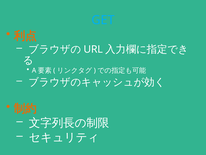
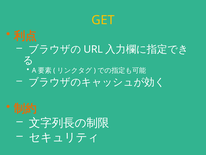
GET colour: light blue -> yellow
